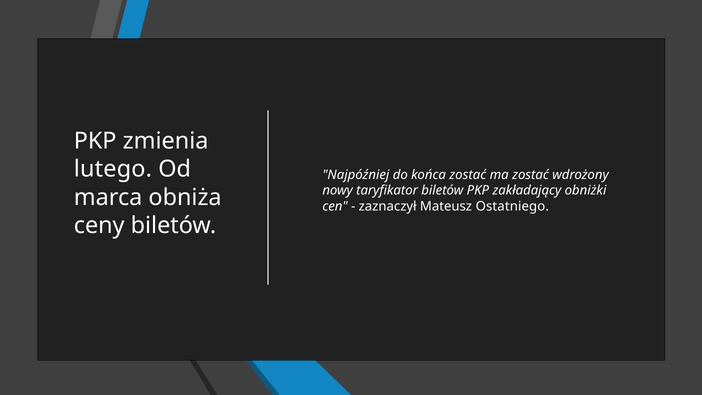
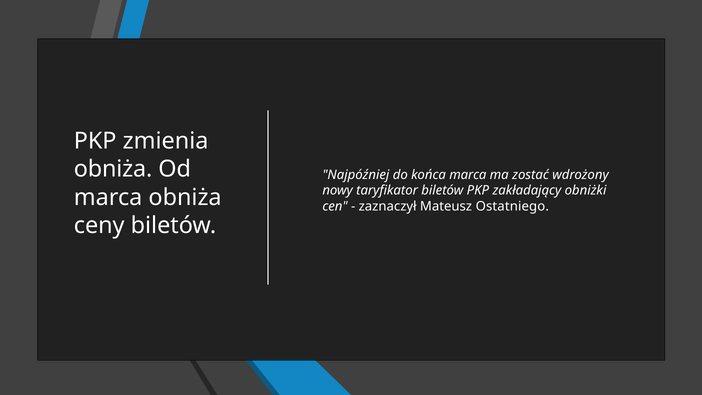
lutego at (113, 169): lutego -> obniża
końca zostać: zostać -> marca
